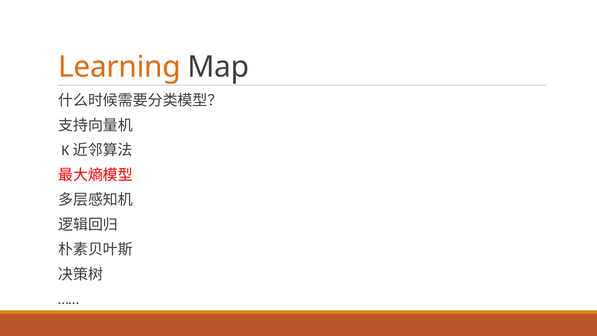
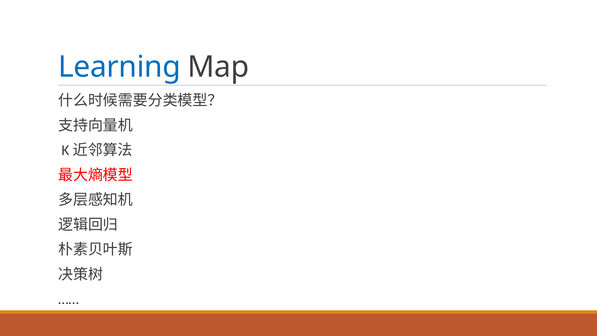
Learning colour: orange -> blue
